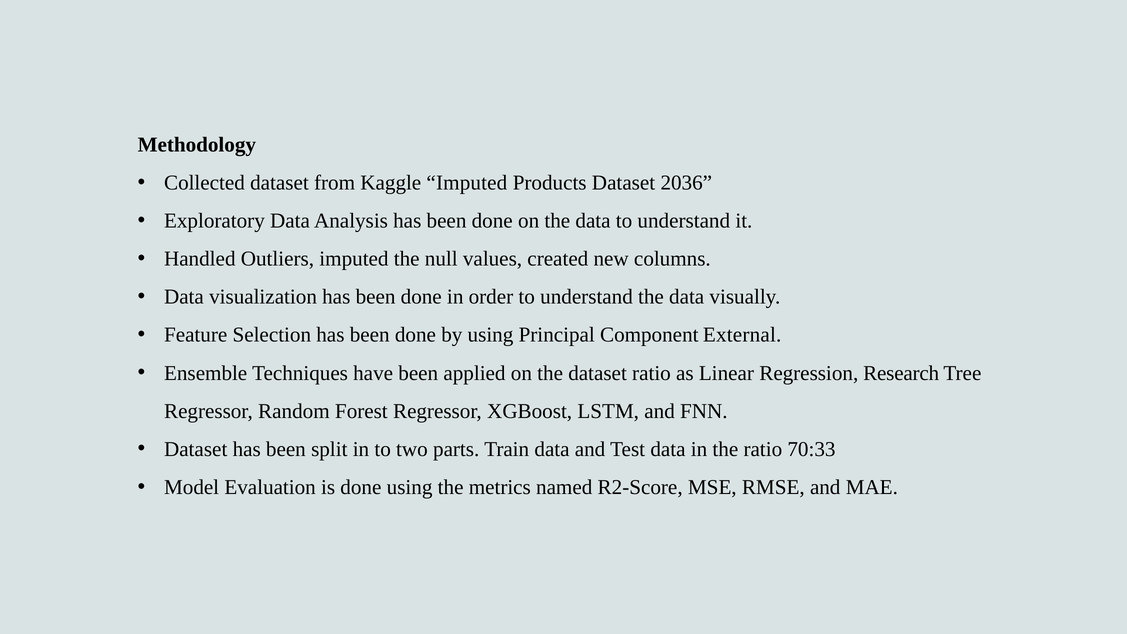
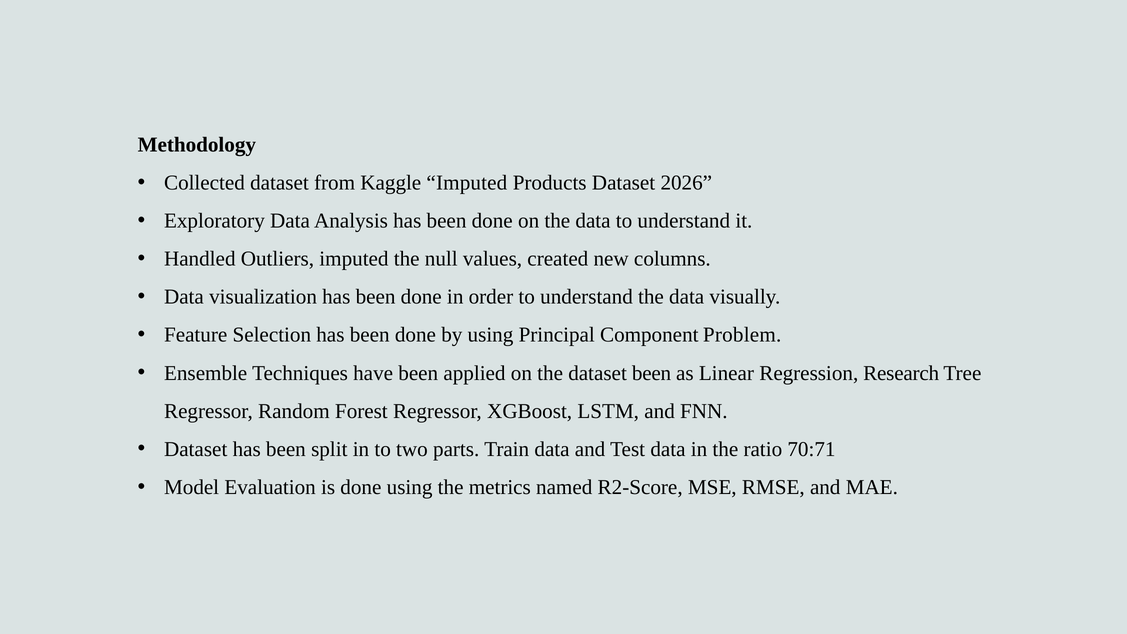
2036: 2036 -> 2026
External: External -> Problem
dataset ratio: ratio -> been
70:33: 70:33 -> 70:71
